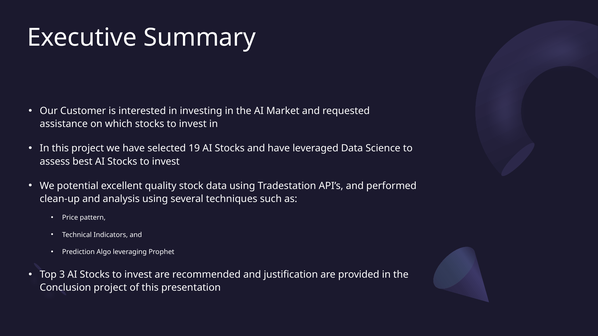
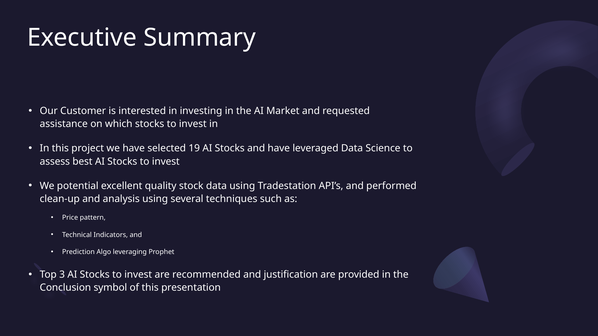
Conclusion project: project -> symbol
